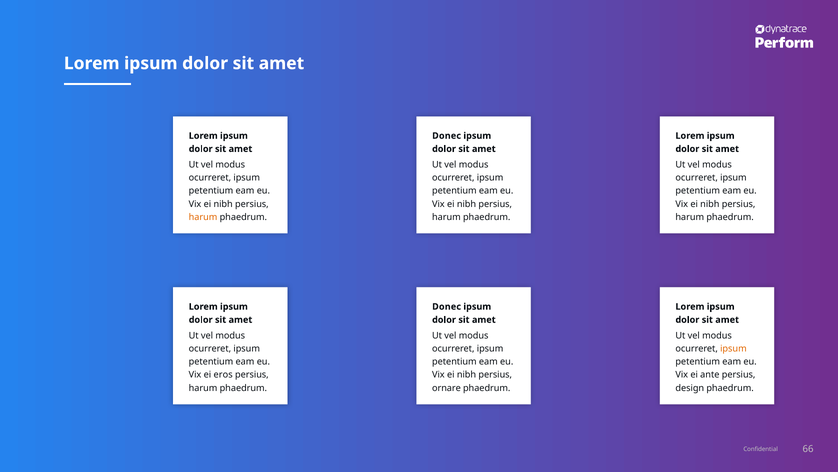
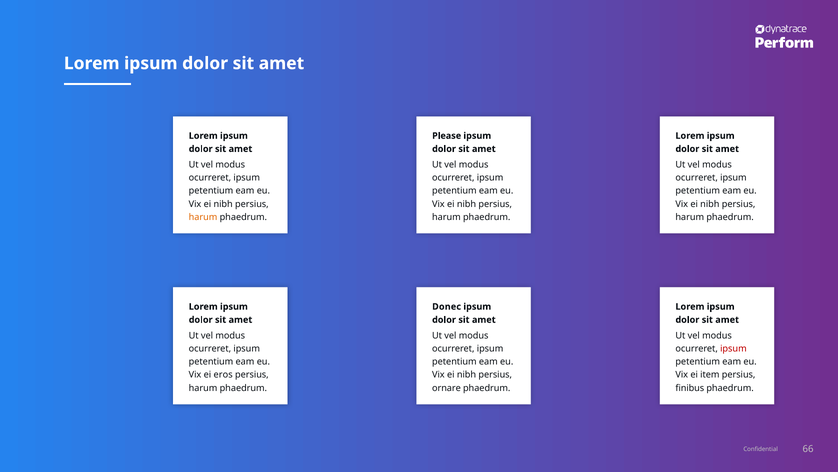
Donec at (447, 136): Donec -> Please
ipsum at (733, 348) colour: orange -> red
ante: ante -> item
design: design -> finibus
